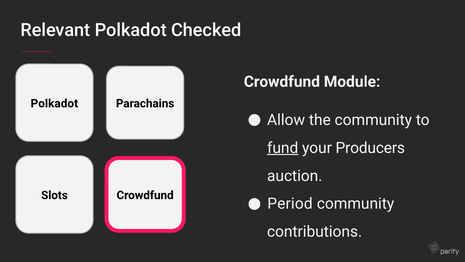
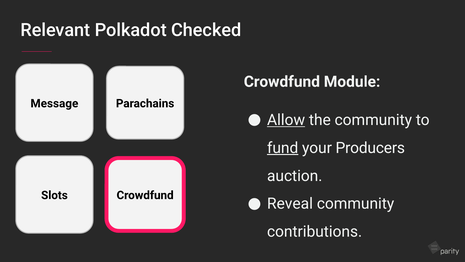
Polkadot at (54, 103): Polkadot -> Message
Allow underline: none -> present
Period: Period -> Reveal
